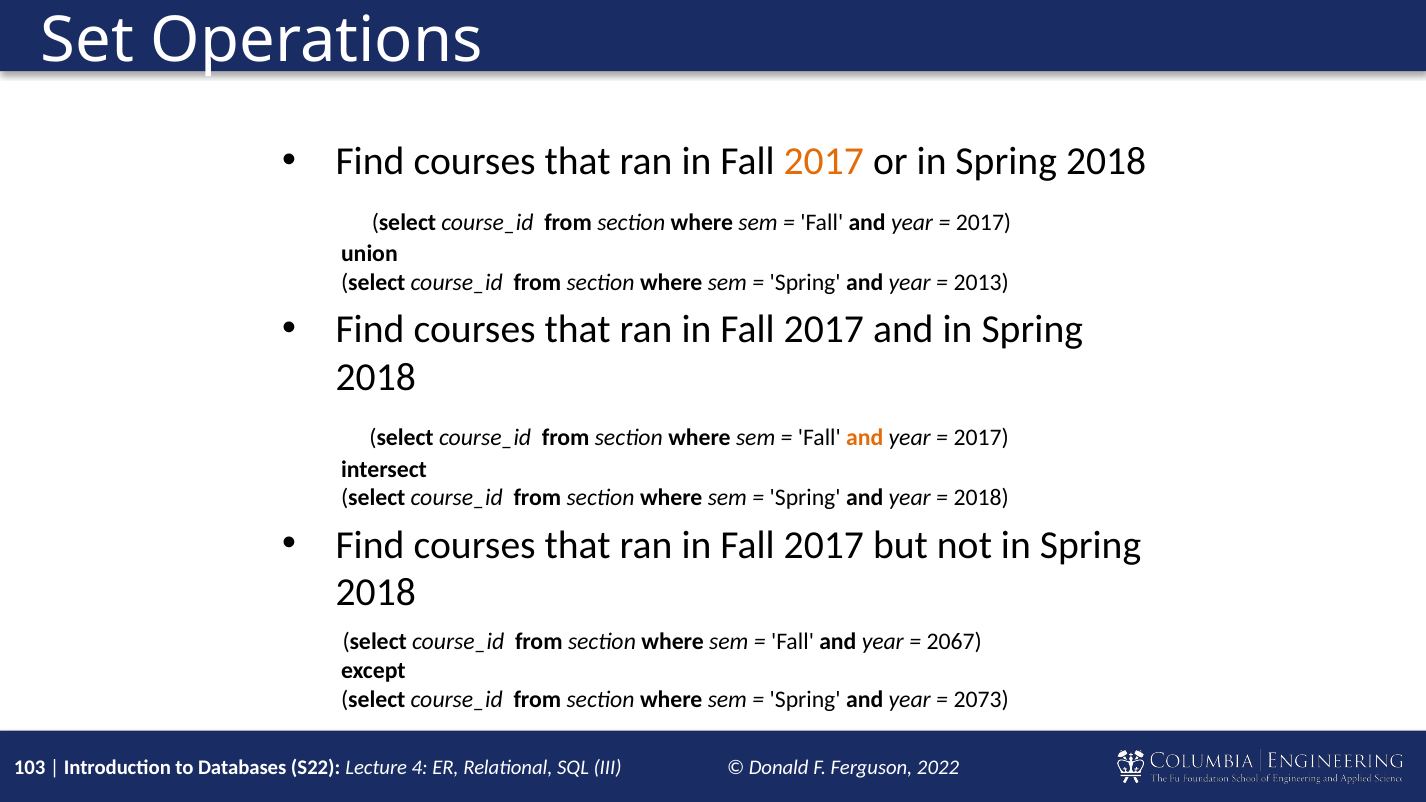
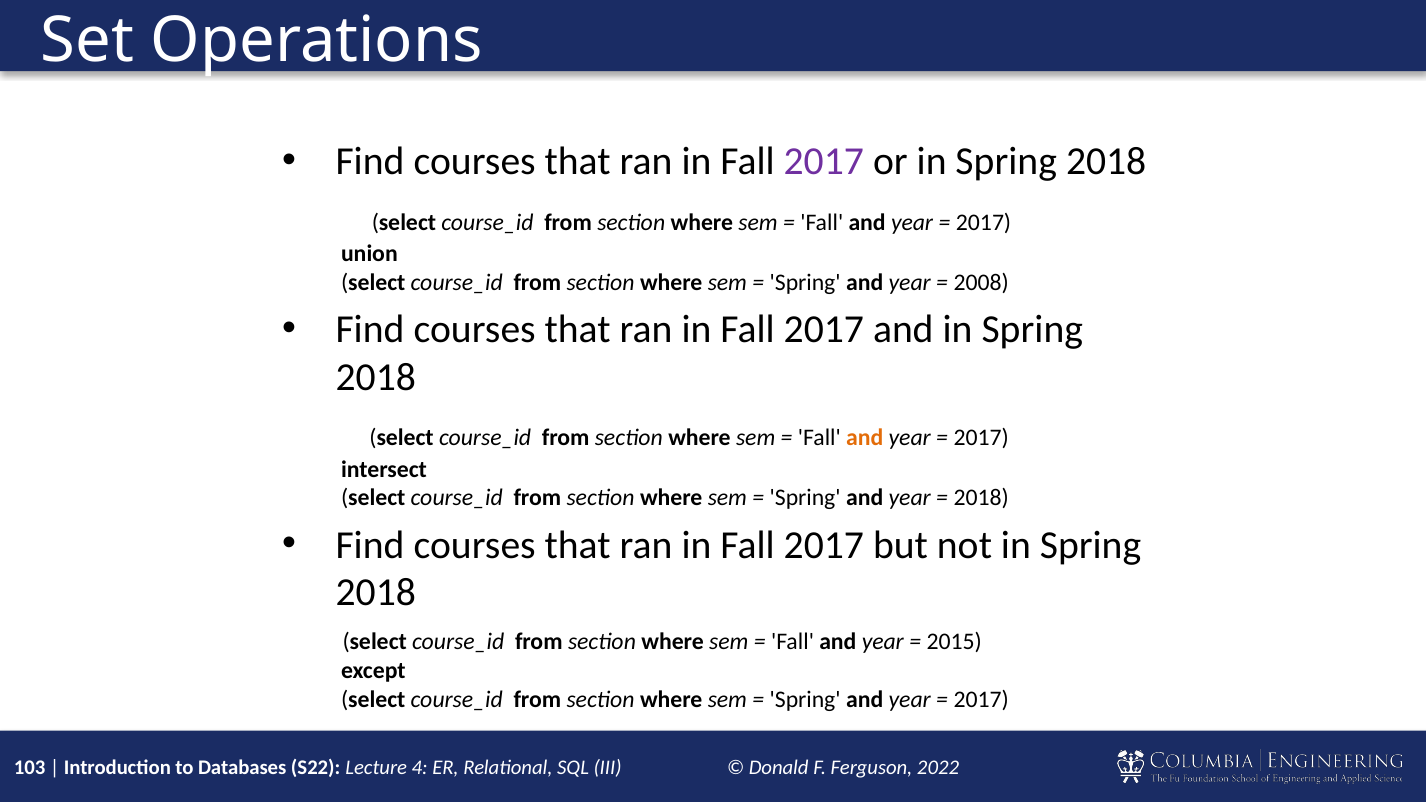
2017 at (824, 162) colour: orange -> purple
2013: 2013 -> 2008
2067: 2067 -> 2015
2073 at (981, 700): 2073 -> 2017
